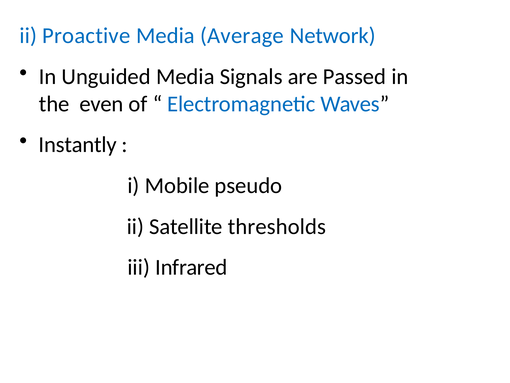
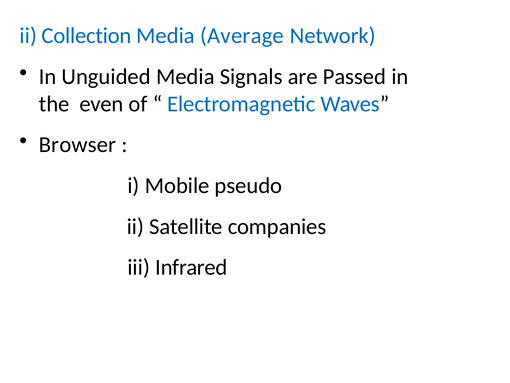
Proactive: Proactive -> Collection
Instantly: Instantly -> Browser
thresholds: thresholds -> companies
